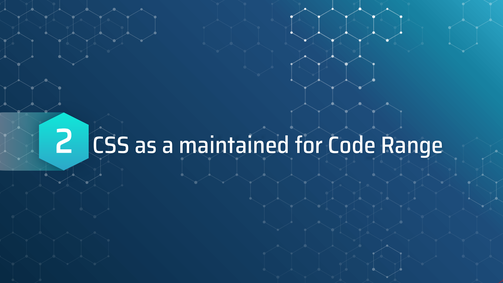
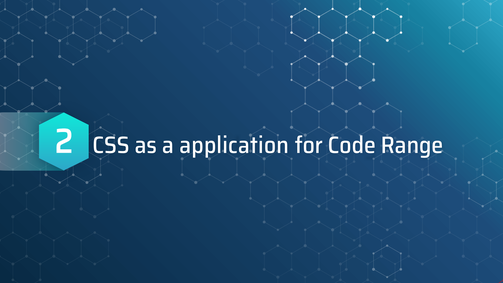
maintained: maintained -> application
